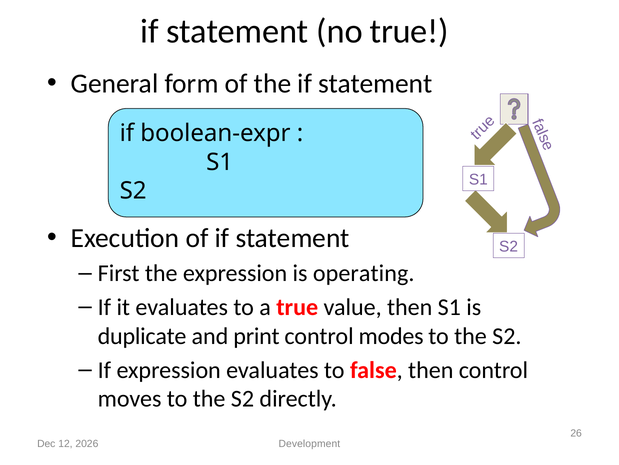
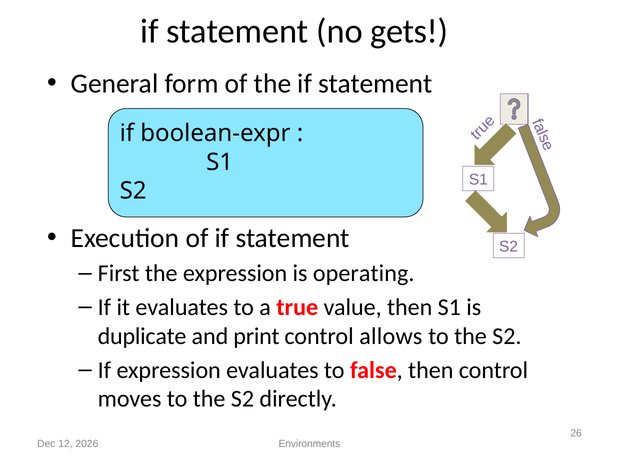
no true: true -> gets
modes: modes -> allows
Development: Development -> Environments
